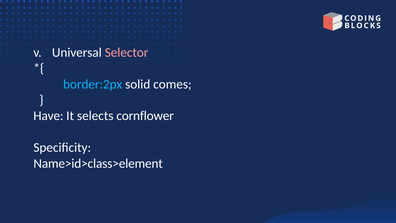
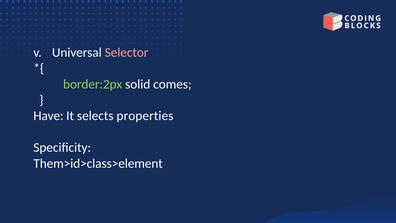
border:2px colour: light blue -> light green
cornflower: cornflower -> properties
Name>id>class>element: Name>id>class>element -> Them>id>class>element
